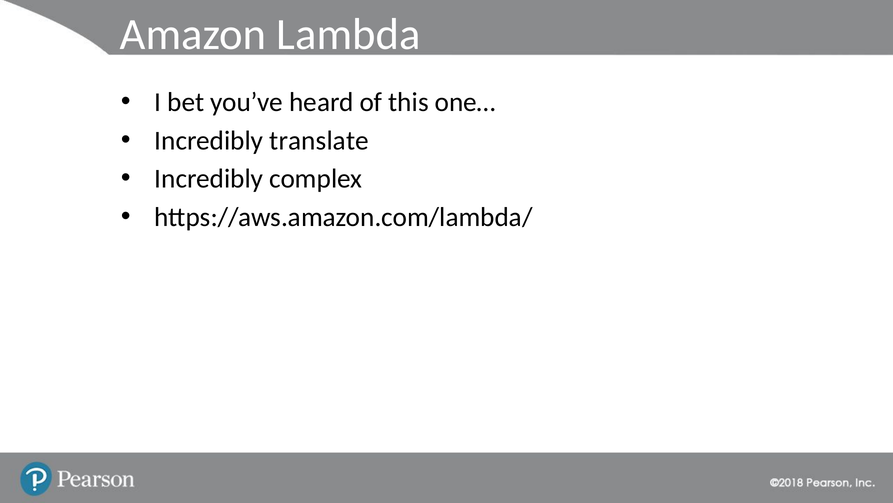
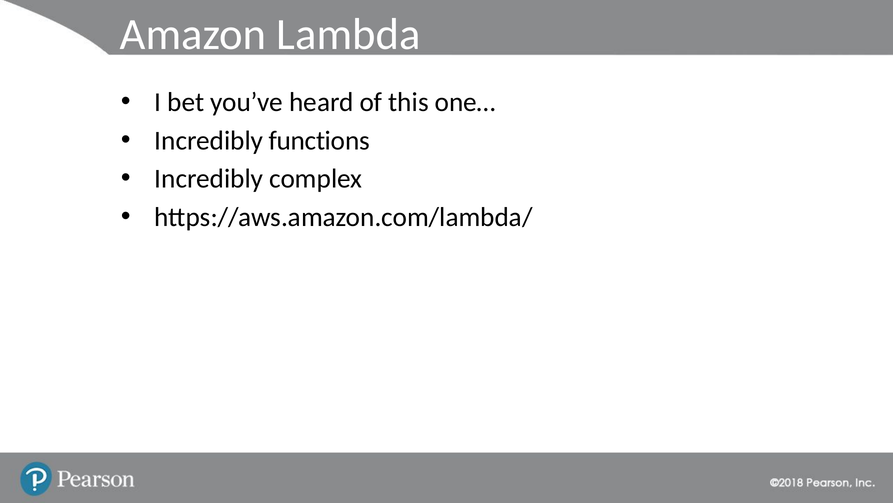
translate: translate -> functions
